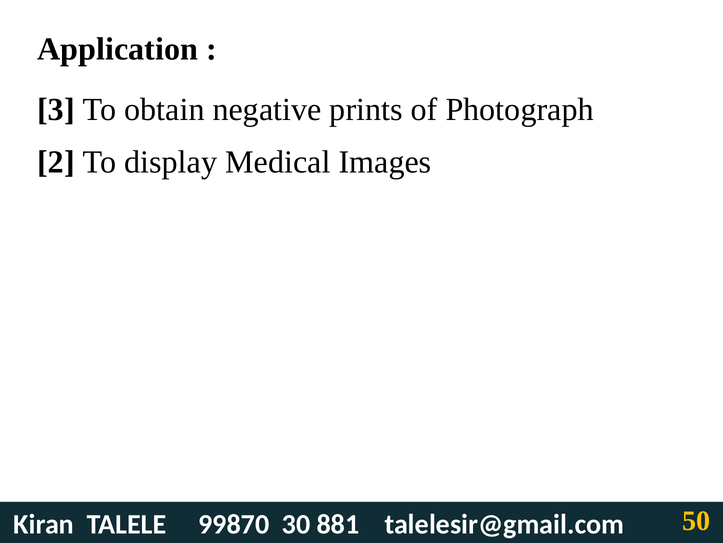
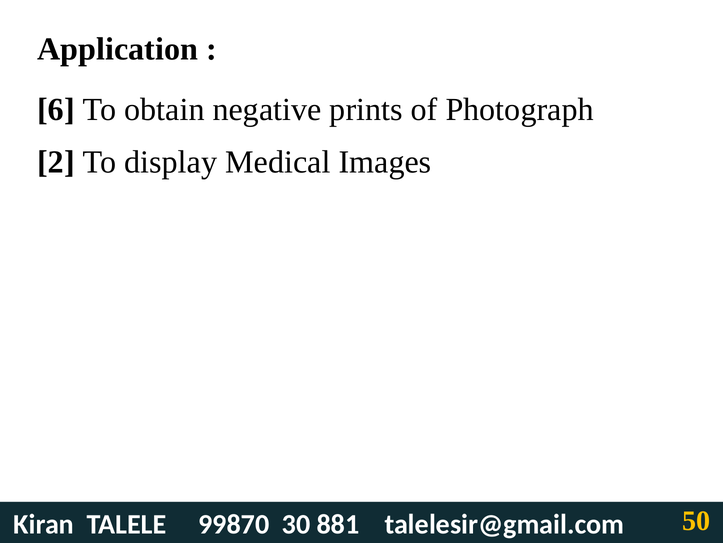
3: 3 -> 6
